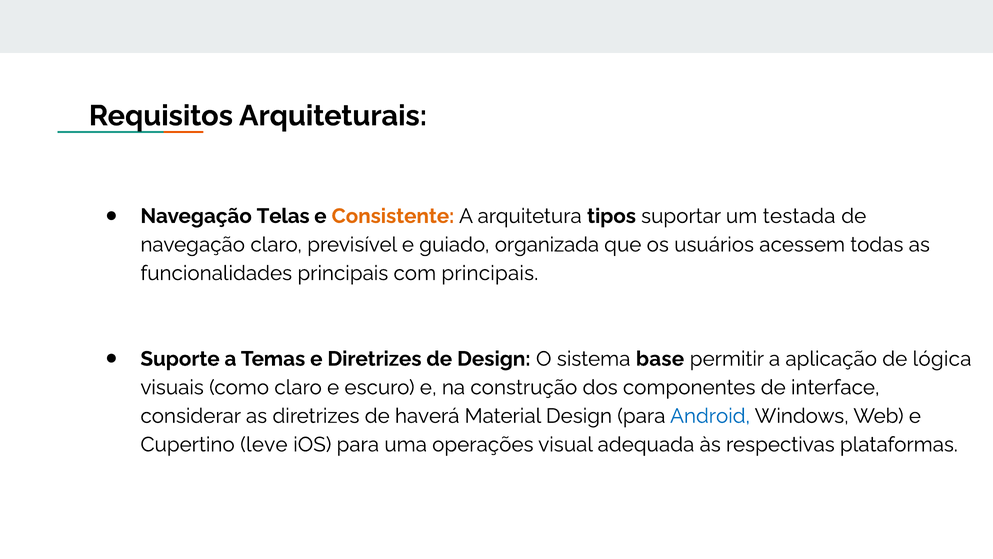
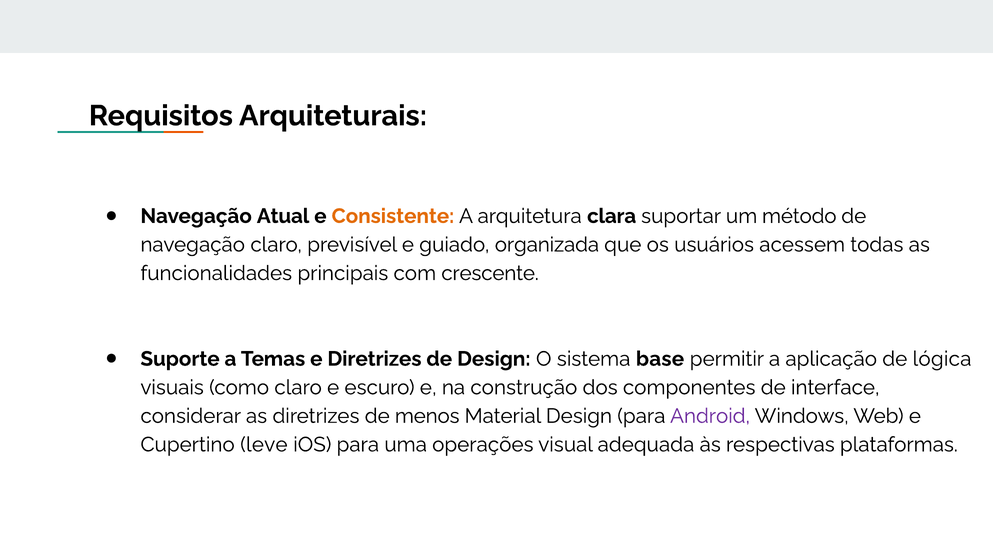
Telas: Telas -> Atual
tipos: tipos -> clara
testada: testada -> método
com principais: principais -> crescente
haverá: haverá -> menos
Android colour: blue -> purple
